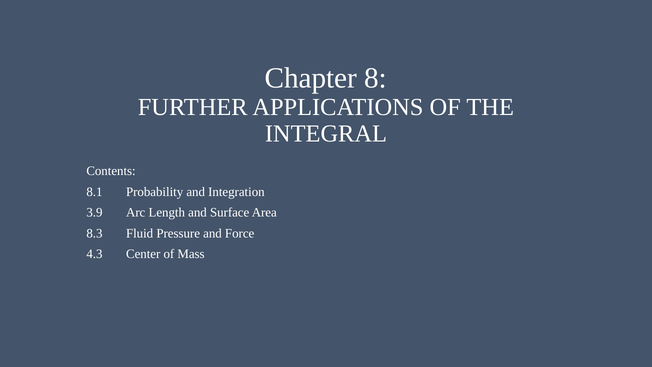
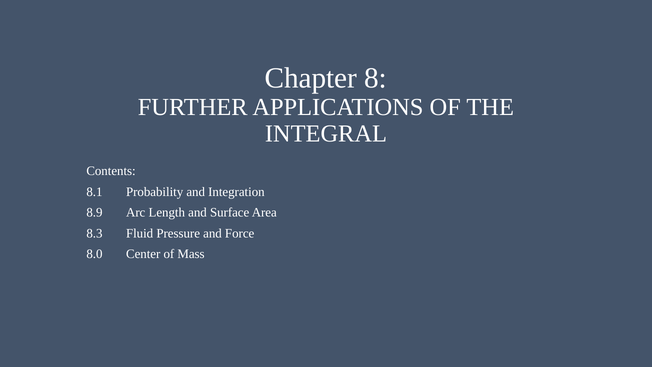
3.9: 3.9 -> 8.9
4.3: 4.3 -> 8.0
